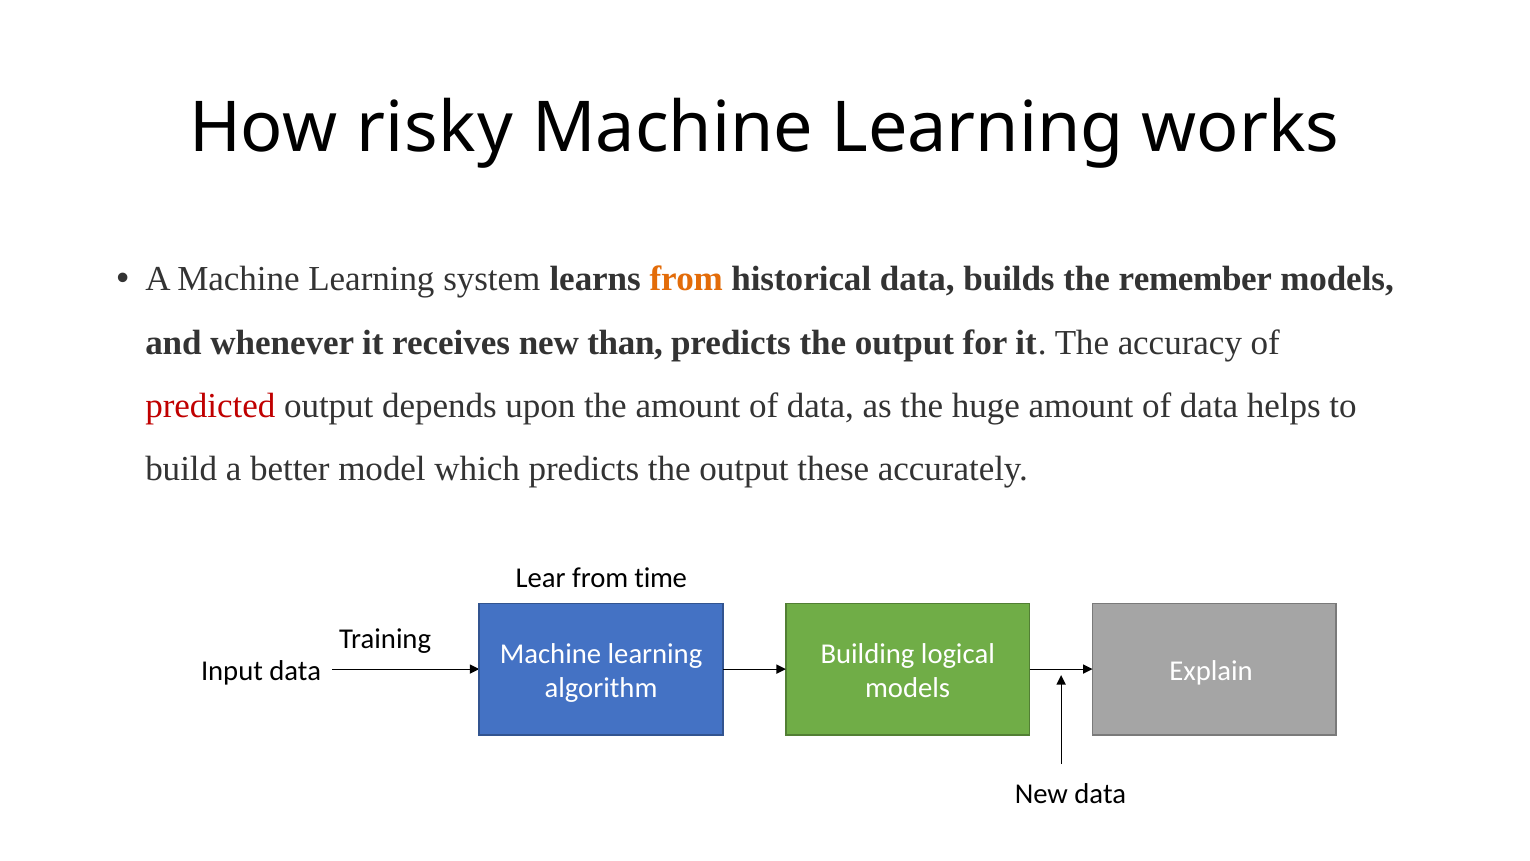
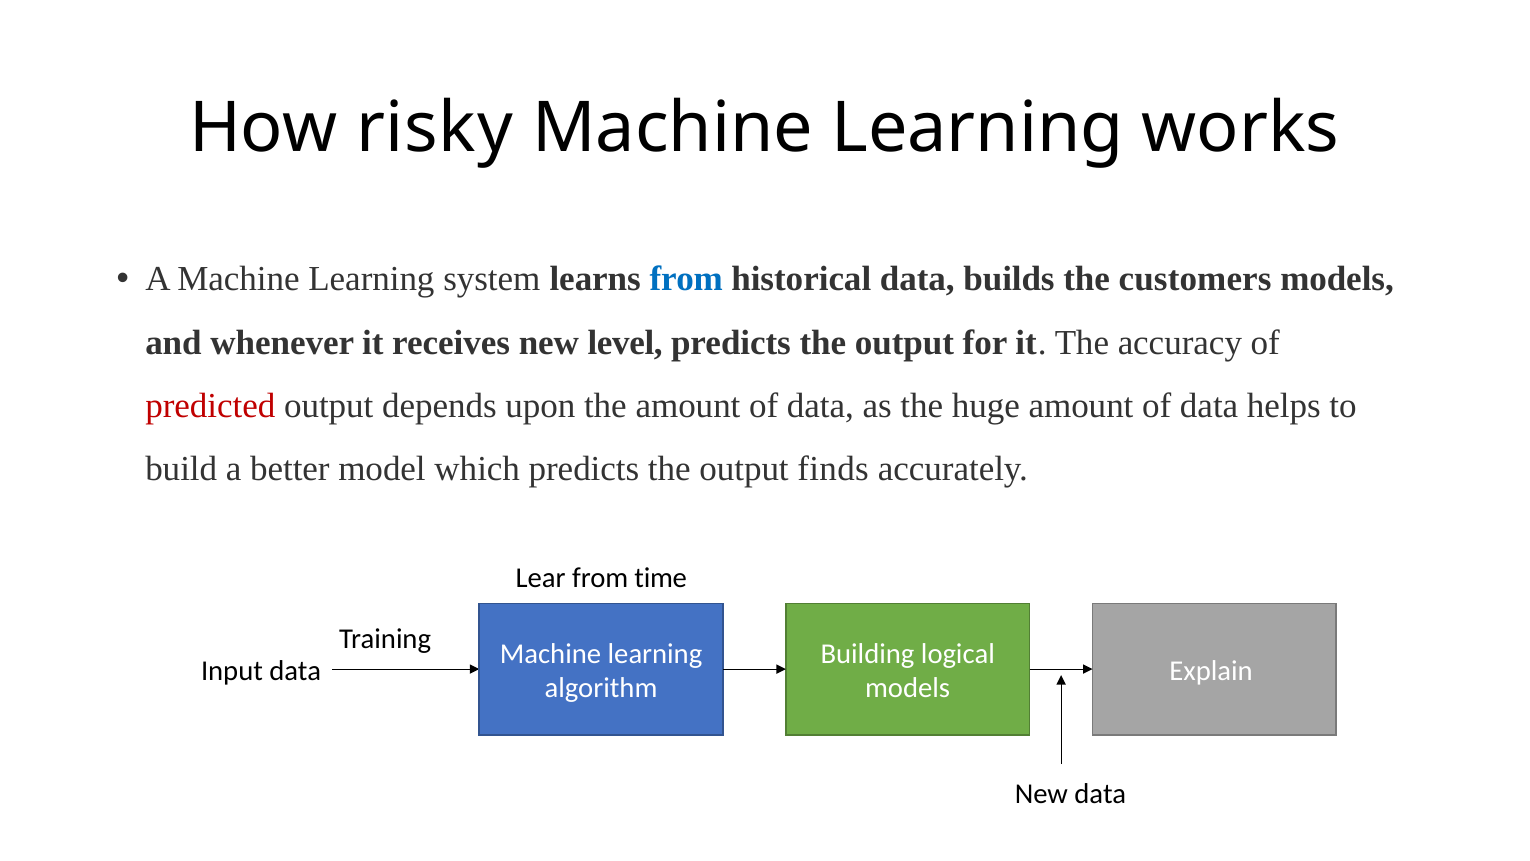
from at (686, 279) colour: orange -> blue
remember: remember -> customers
than: than -> level
these: these -> finds
